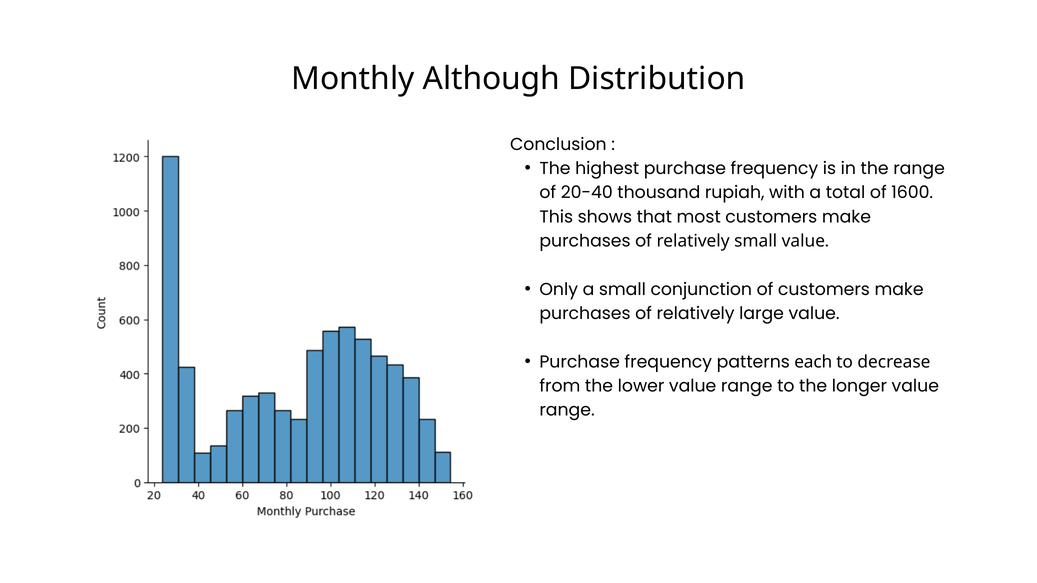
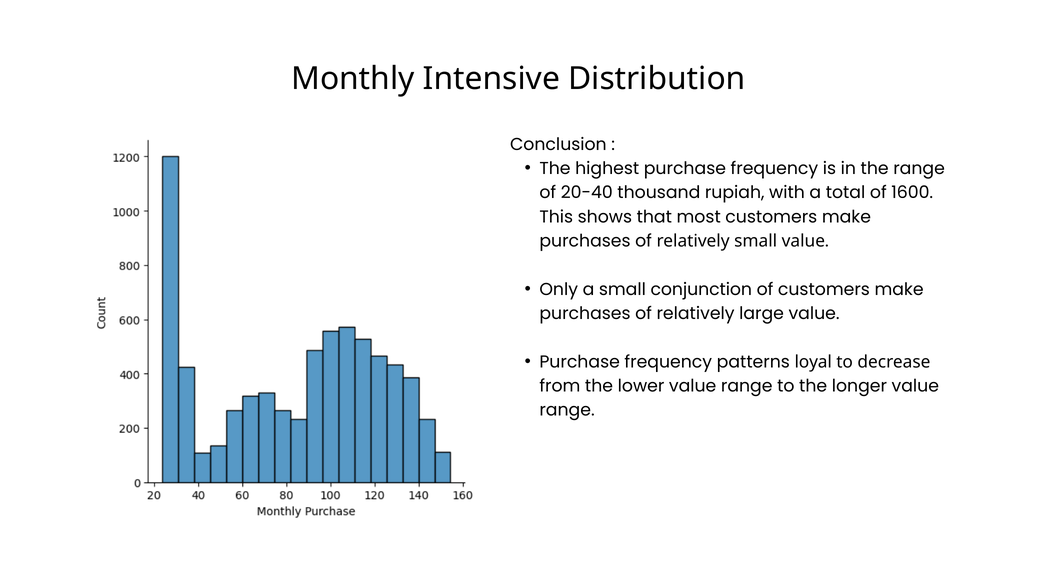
Although: Although -> Intensive
each: each -> loyal
